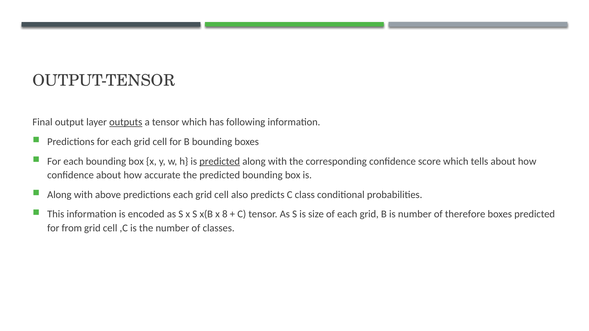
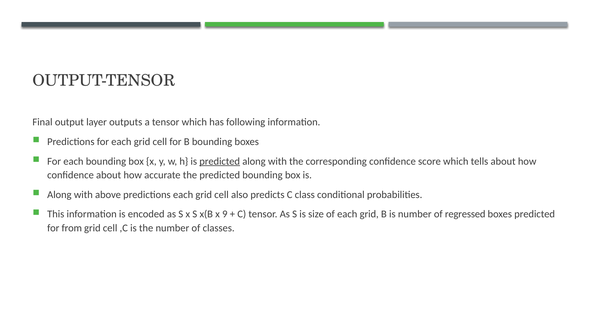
outputs underline: present -> none
8: 8 -> 9
therefore: therefore -> regressed
